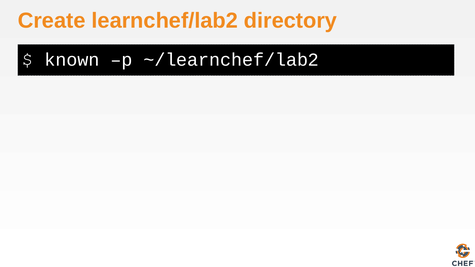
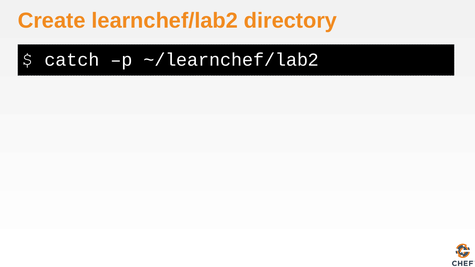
known: known -> catch
